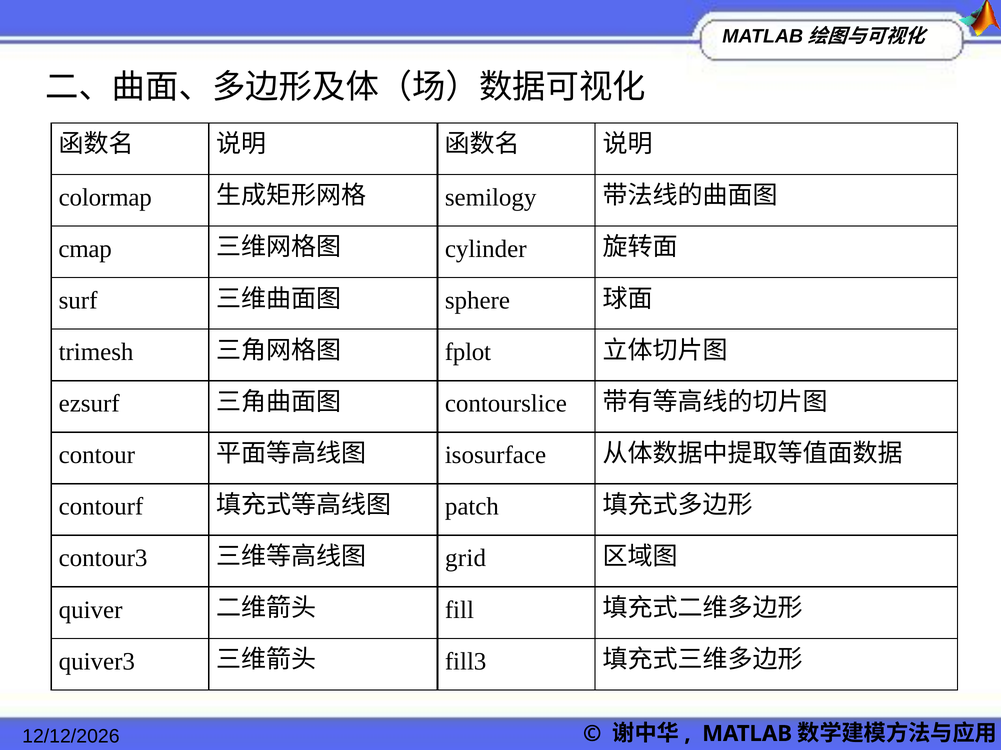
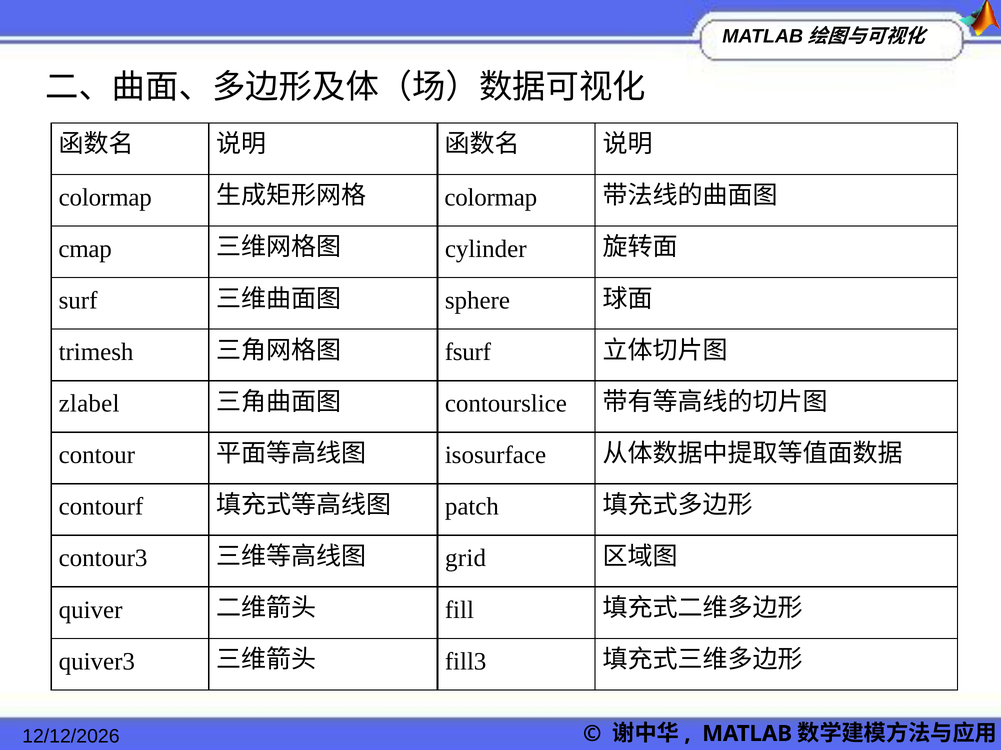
semilogy at (491, 198): semilogy -> colormap
fplot: fplot -> fsurf
ezsurf: ezsurf -> zlabel
